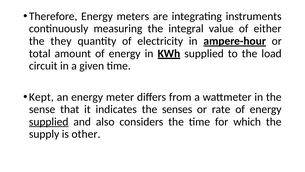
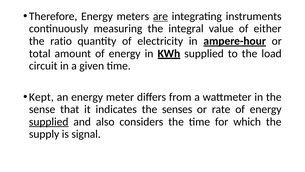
are underline: none -> present
they: they -> ratio
other: other -> signal
